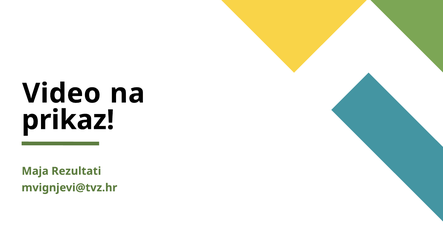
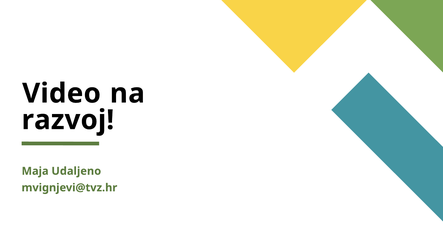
prikaz: prikaz -> razvoj
Rezultati: Rezultati -> Udaljeno
